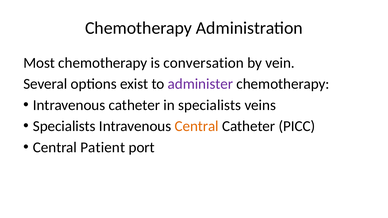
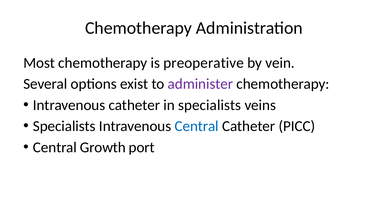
conversation: conversation -> preoperative
Central at (197, 126) colour: orange -> blue
Patient: Patient -> Growth
